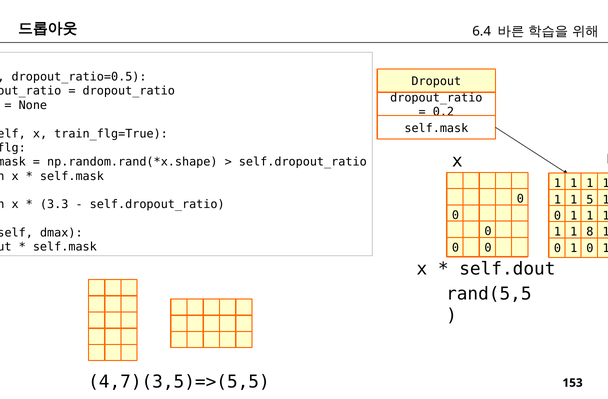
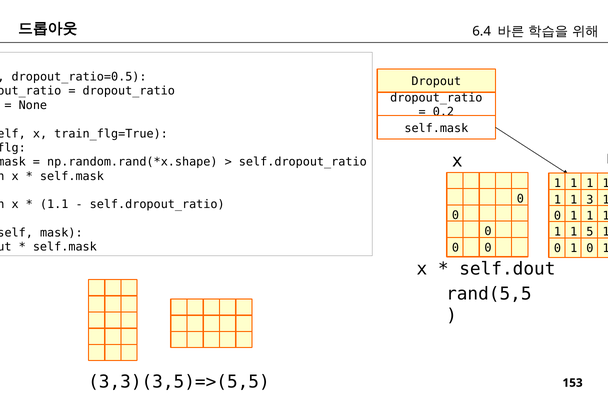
5: 5 -> 3
3.3: 3.3 -> 1.1
8: 8 -> 5
dmax at (61, 233): dmax -> mask
4,7)(3,5)=>(5,5: 4,7)(3,5)=>(5,5 -> 3,3)(3,5)=>(5,5
